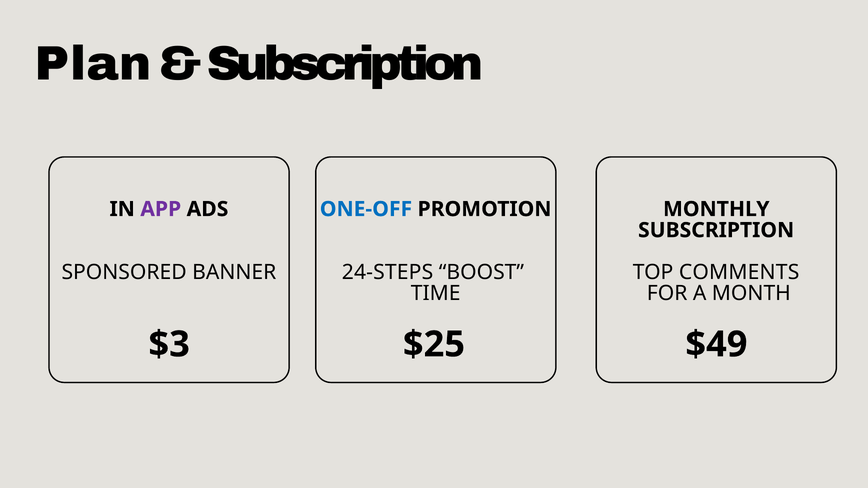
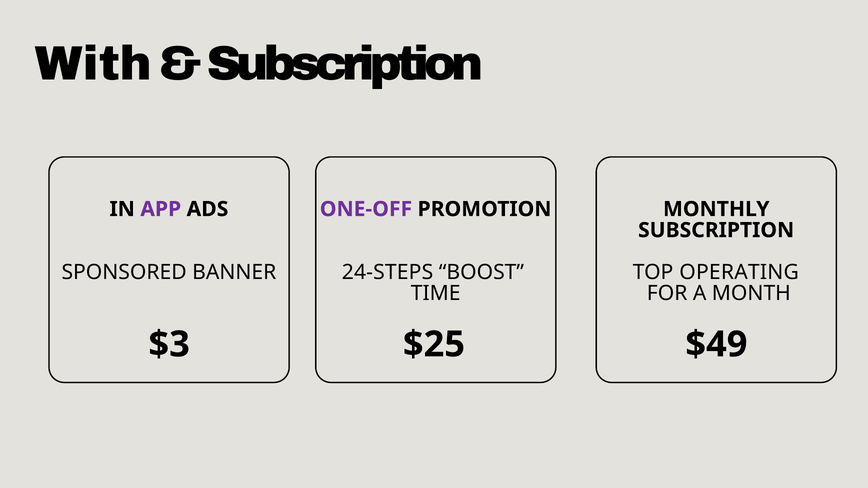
Plan: Plan -> With
ONE-OFF colour: blue -> purple
COMMENTS: COMMENTS -> OPERATING
